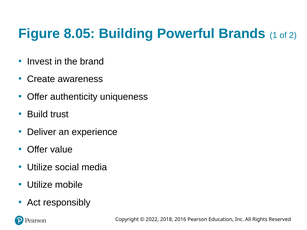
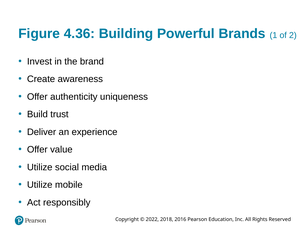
8.05: 8.05 -> 4.36
